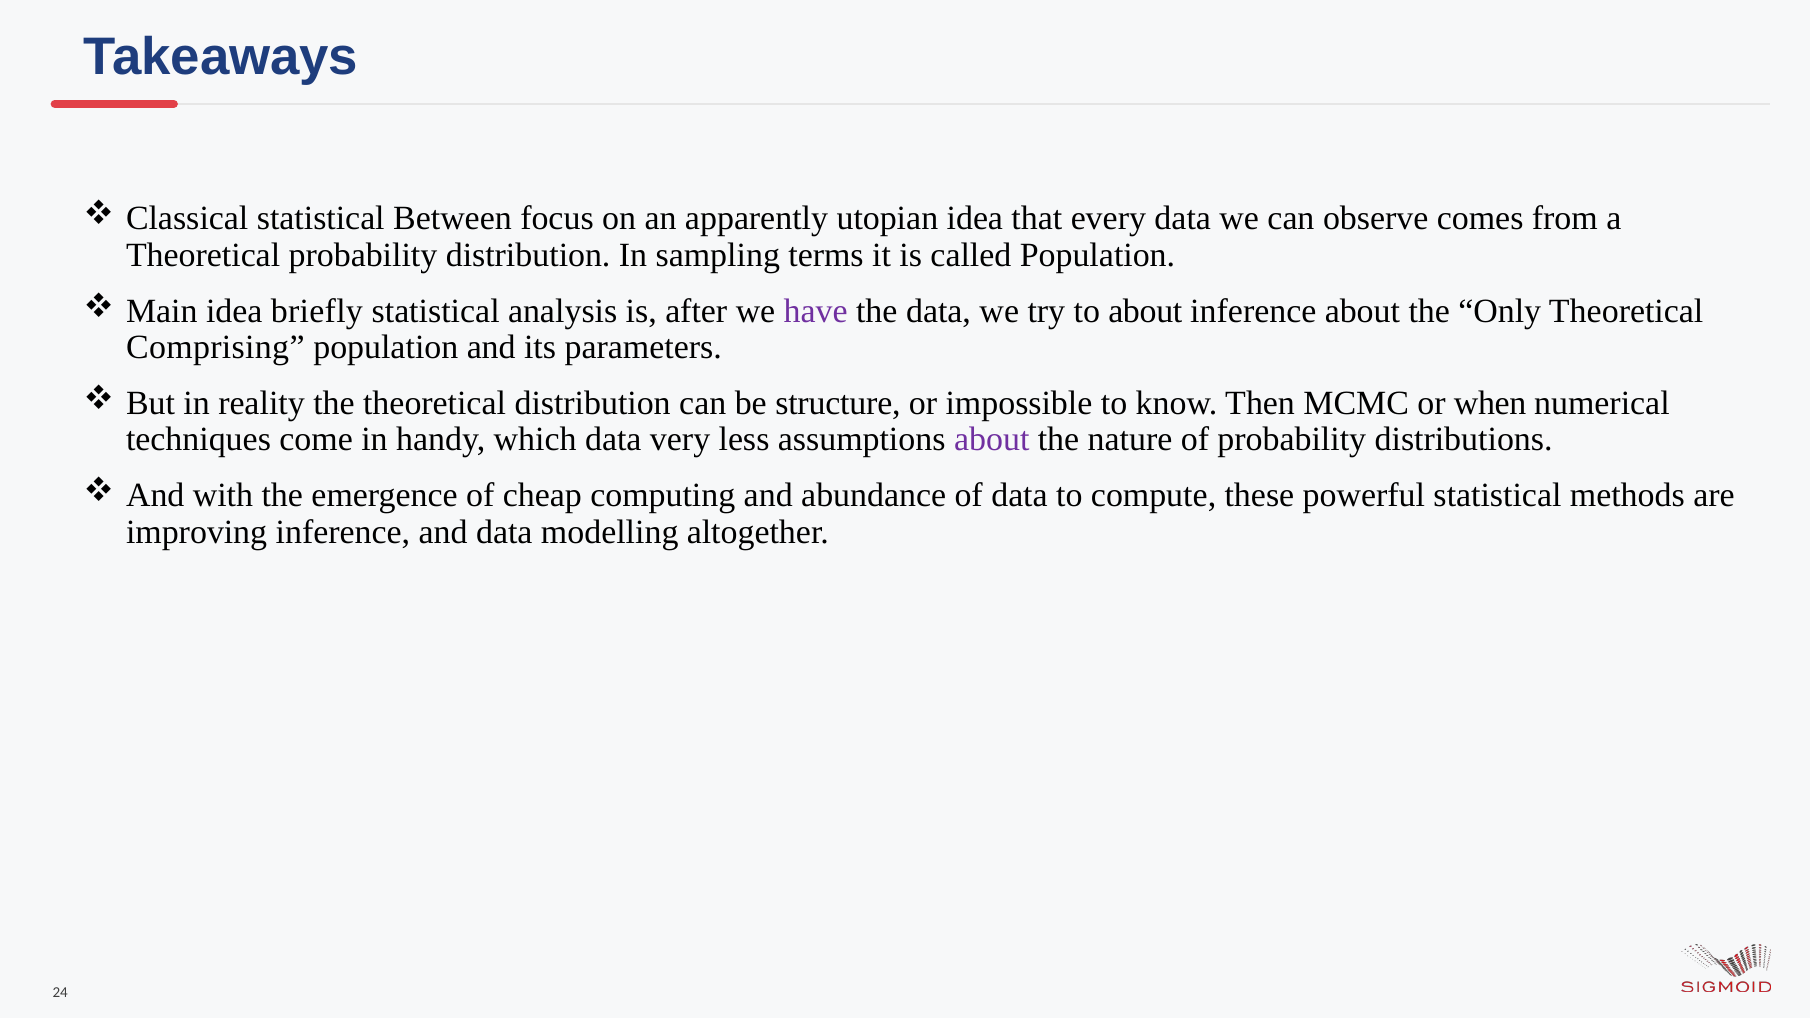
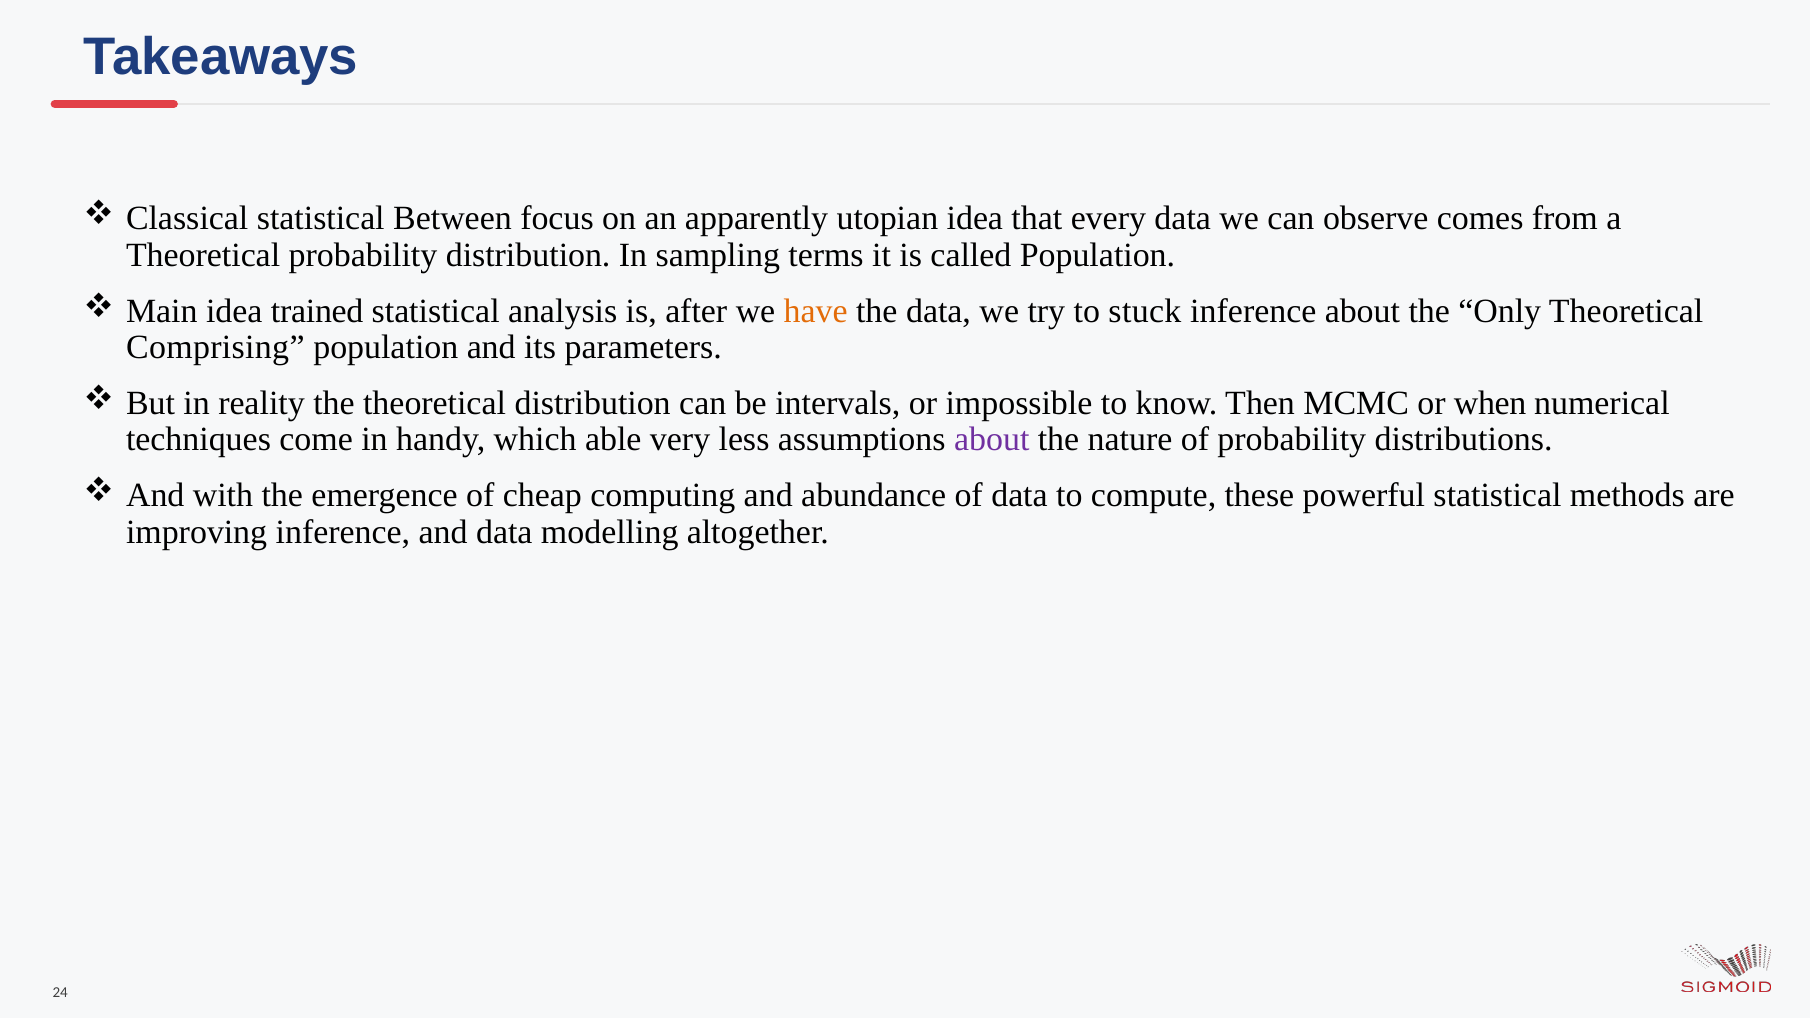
briefly: briefly -> trained
have colour: purple -> orange
to about: about -> stuck
structure: structure -> intervals
which data: data -> able
